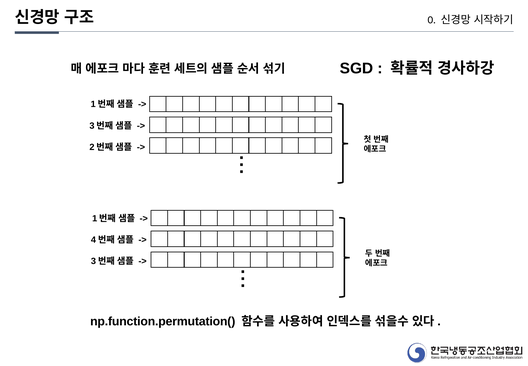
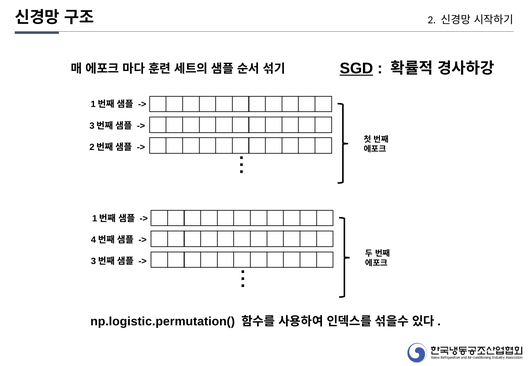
0: 0 -> 2
SGD underline: none -> present
np.function.permutation(: np.function.permutation( -> np.logistic.permutation(
